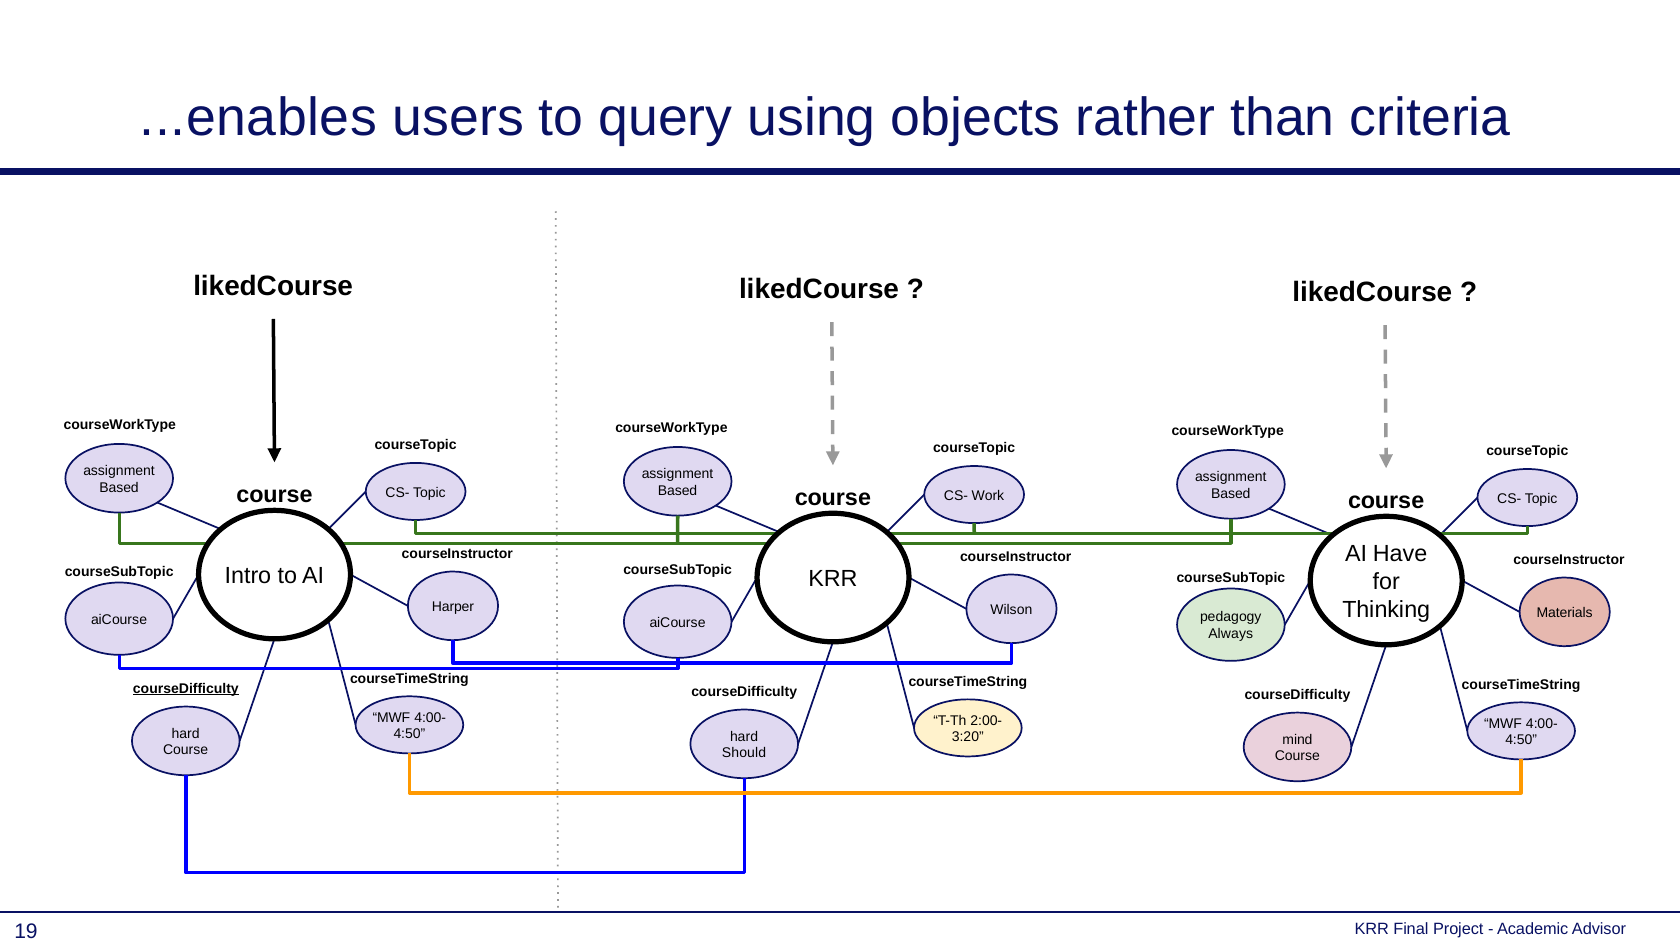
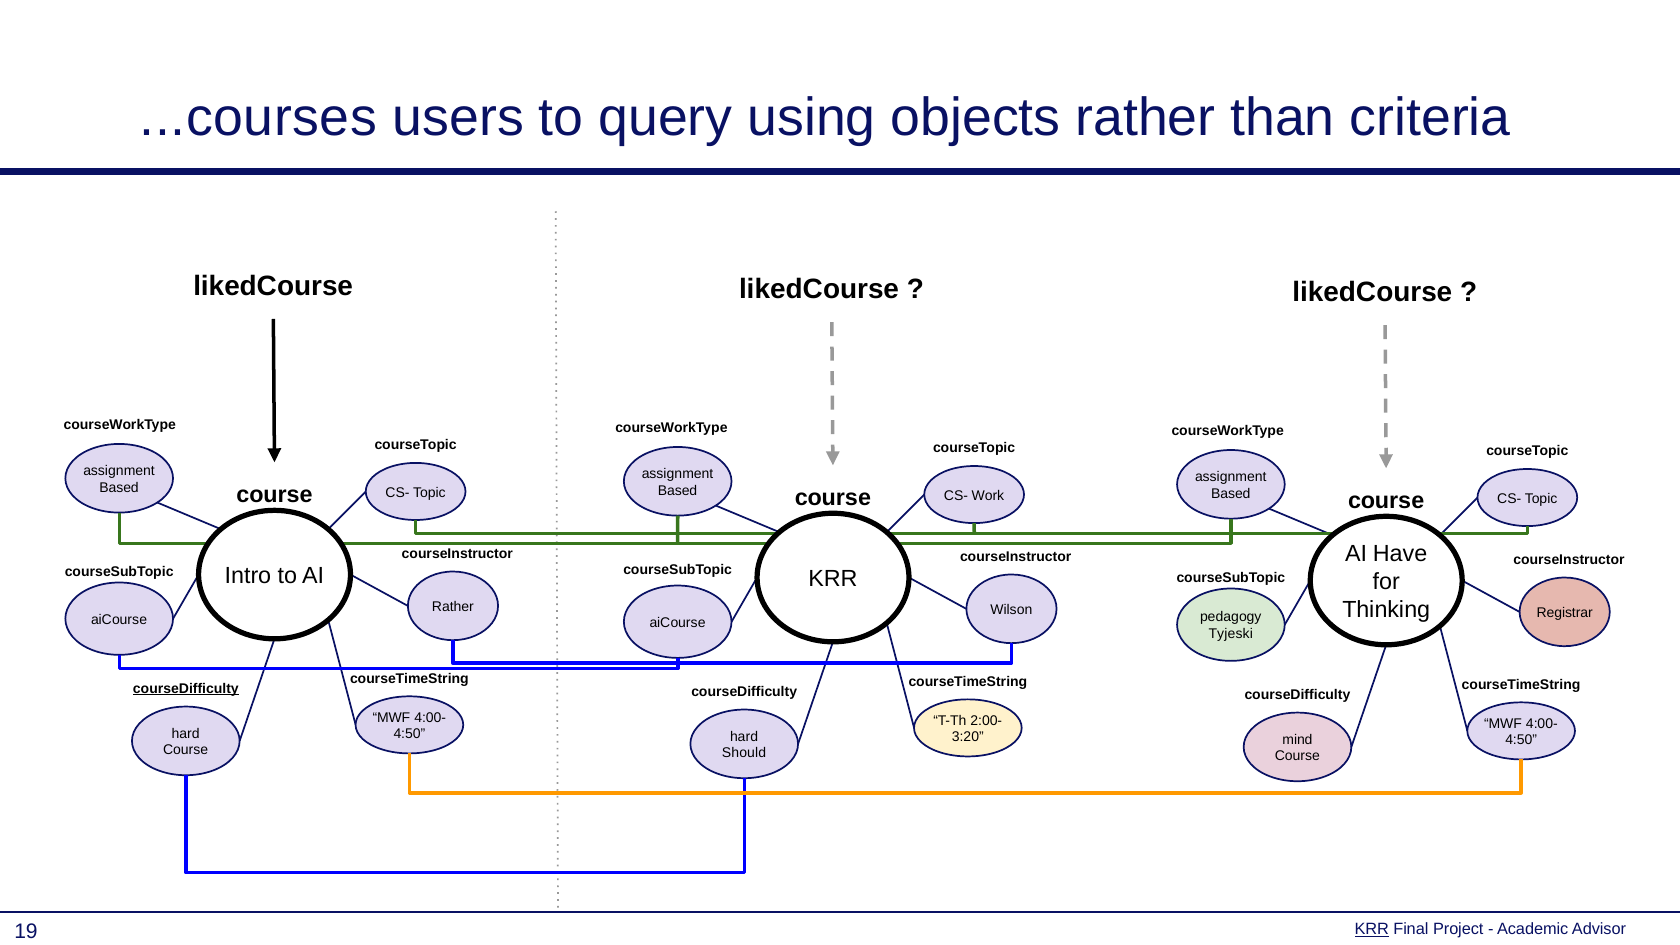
...enables: ...enables -> ...courses
Harper at (453, 607): Harper -> Rather
Materials: Materials -> Registrar
Always: Always -> Tyjeski
KRR at (1372, 929) underline: none -> present
